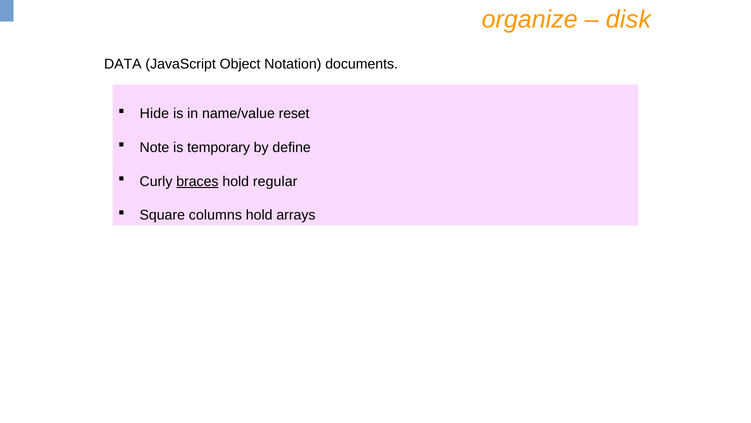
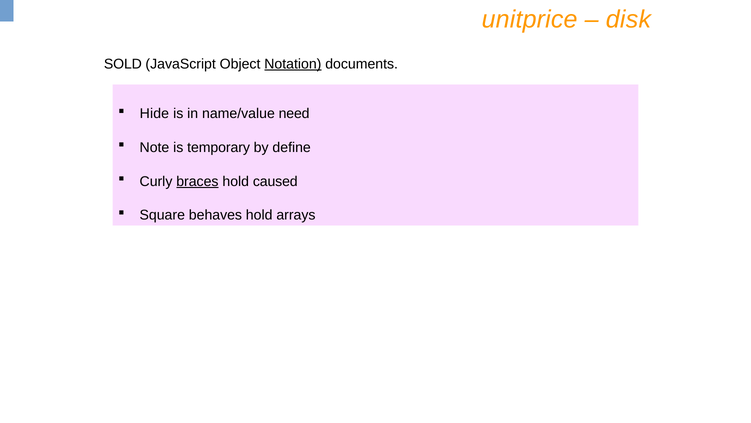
organize: organize -> unitprice
DATA: DATA -> SOLD
Notation underline: none -> present
reset: reset -> need
regular: regular -> caused
columns: columns -> behaves
